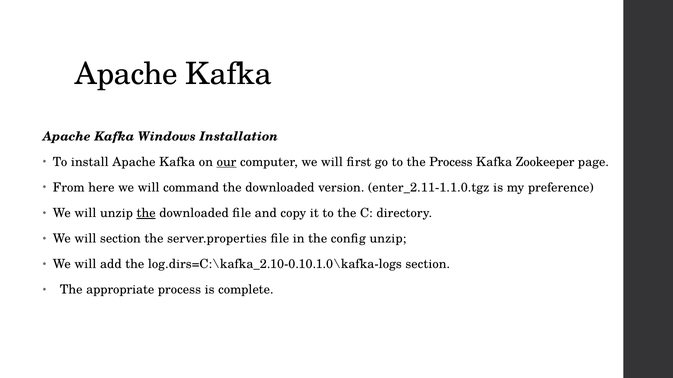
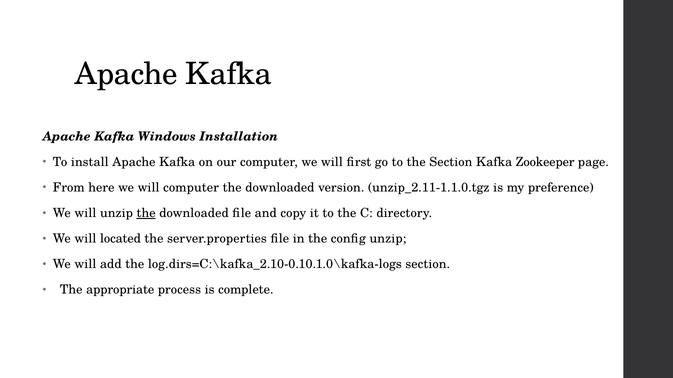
our underline: present -> none
the Process: Process -> Section
will command: command -> computer
enter_2.11-1.1.0.tgz: enter_2.11-1.1.0.tgz -> unzip_2.11-1.1.0.tgz
will section: section -> located
